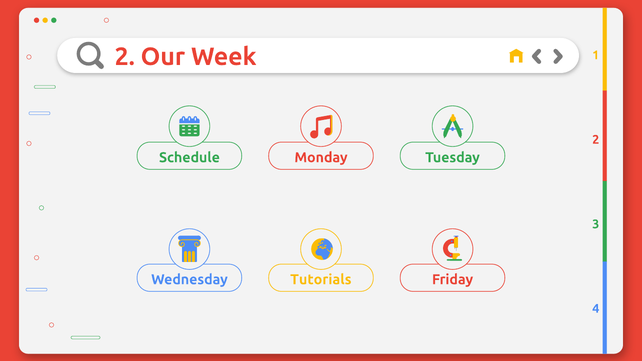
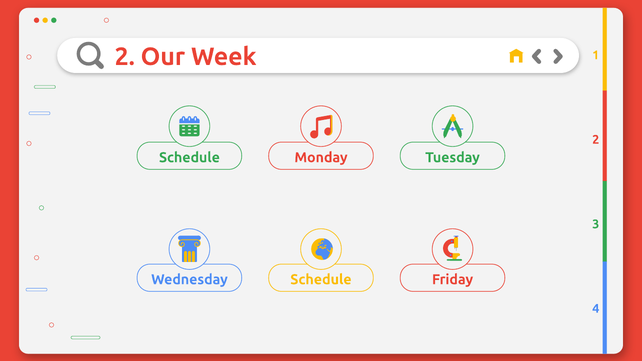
Tutorials at (321, 280): Tutorials -> Schedule
